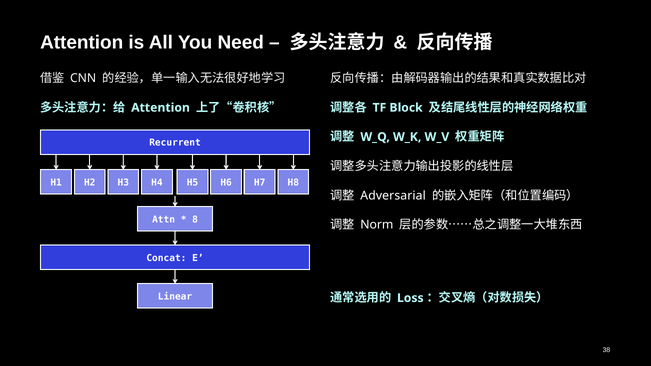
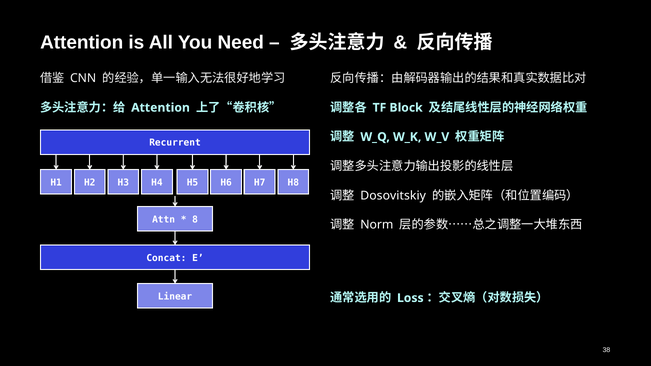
Adversarial: Adversarial -> Dosovitskiy
